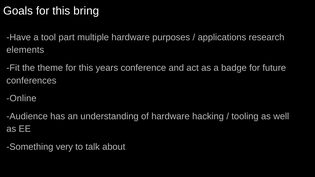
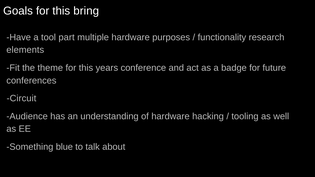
applications: applications -> functionality
Online: Online -> Circuit
very: very -> blue
